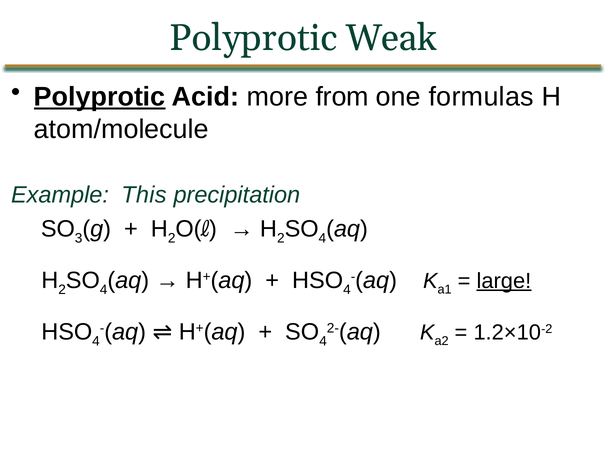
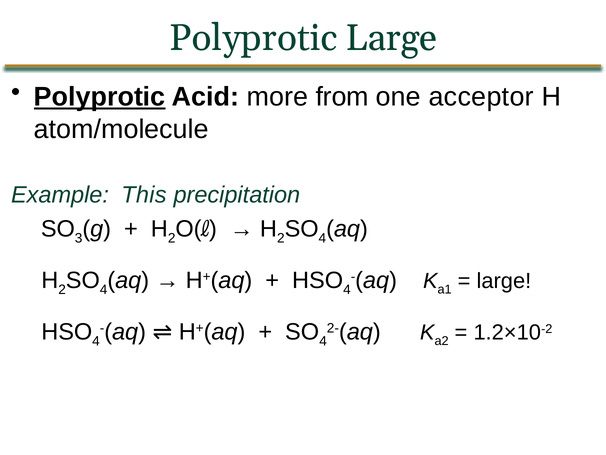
Polyprotic Weak: Weak -> Large
formulas: formulas -> acceptor
large at (504, 281) underline: present -> none
